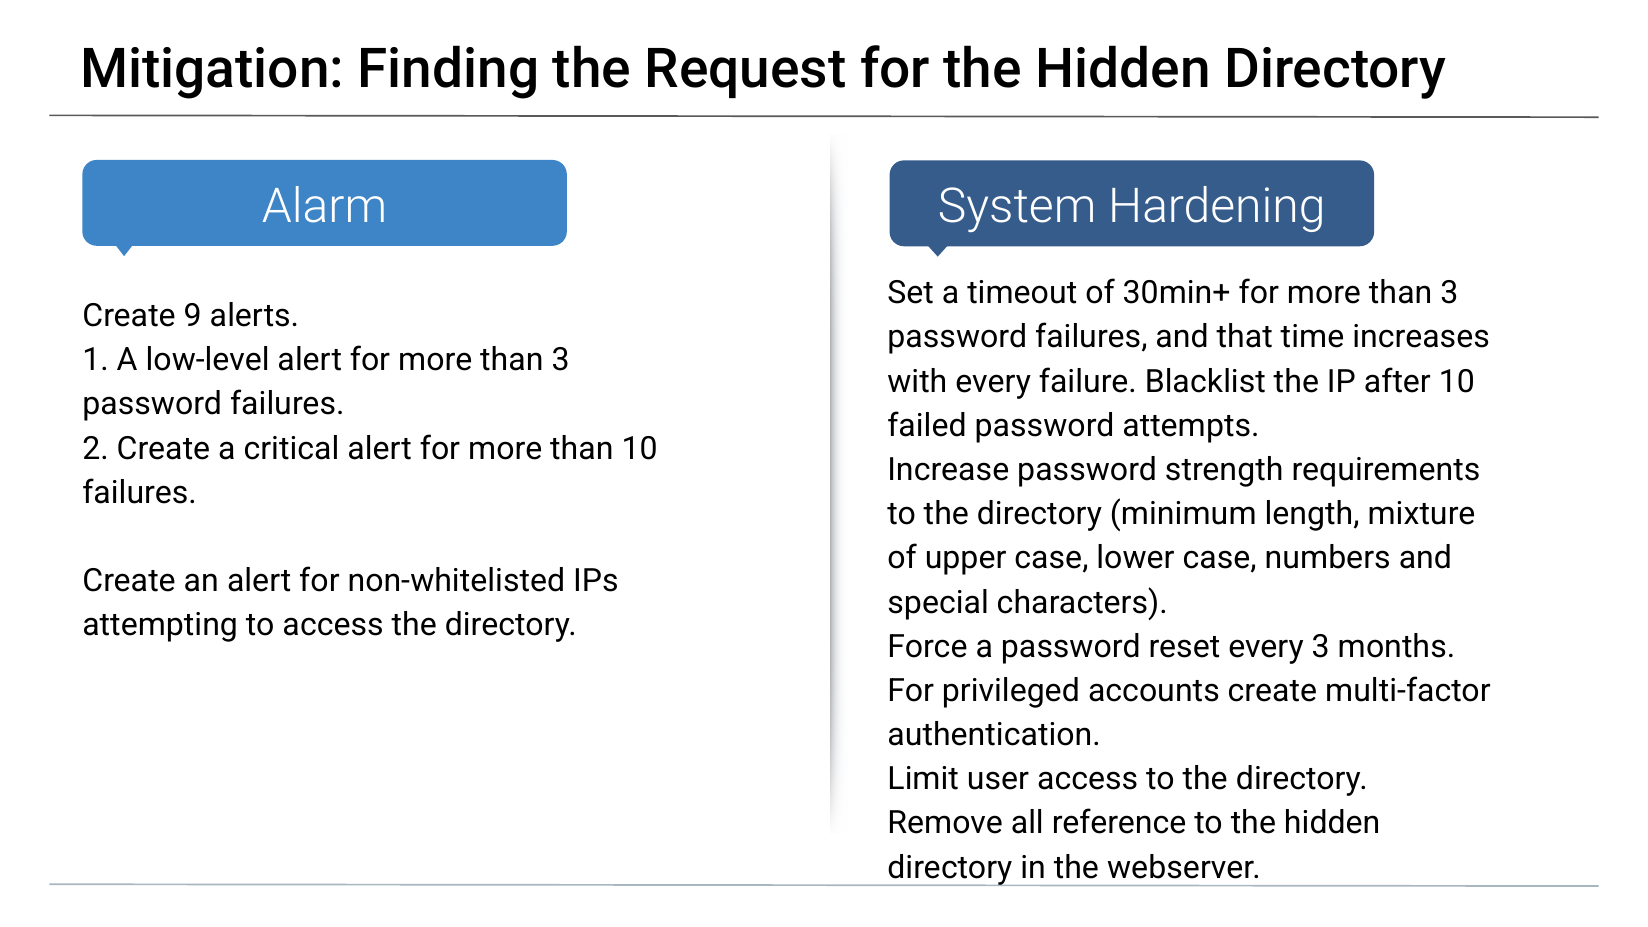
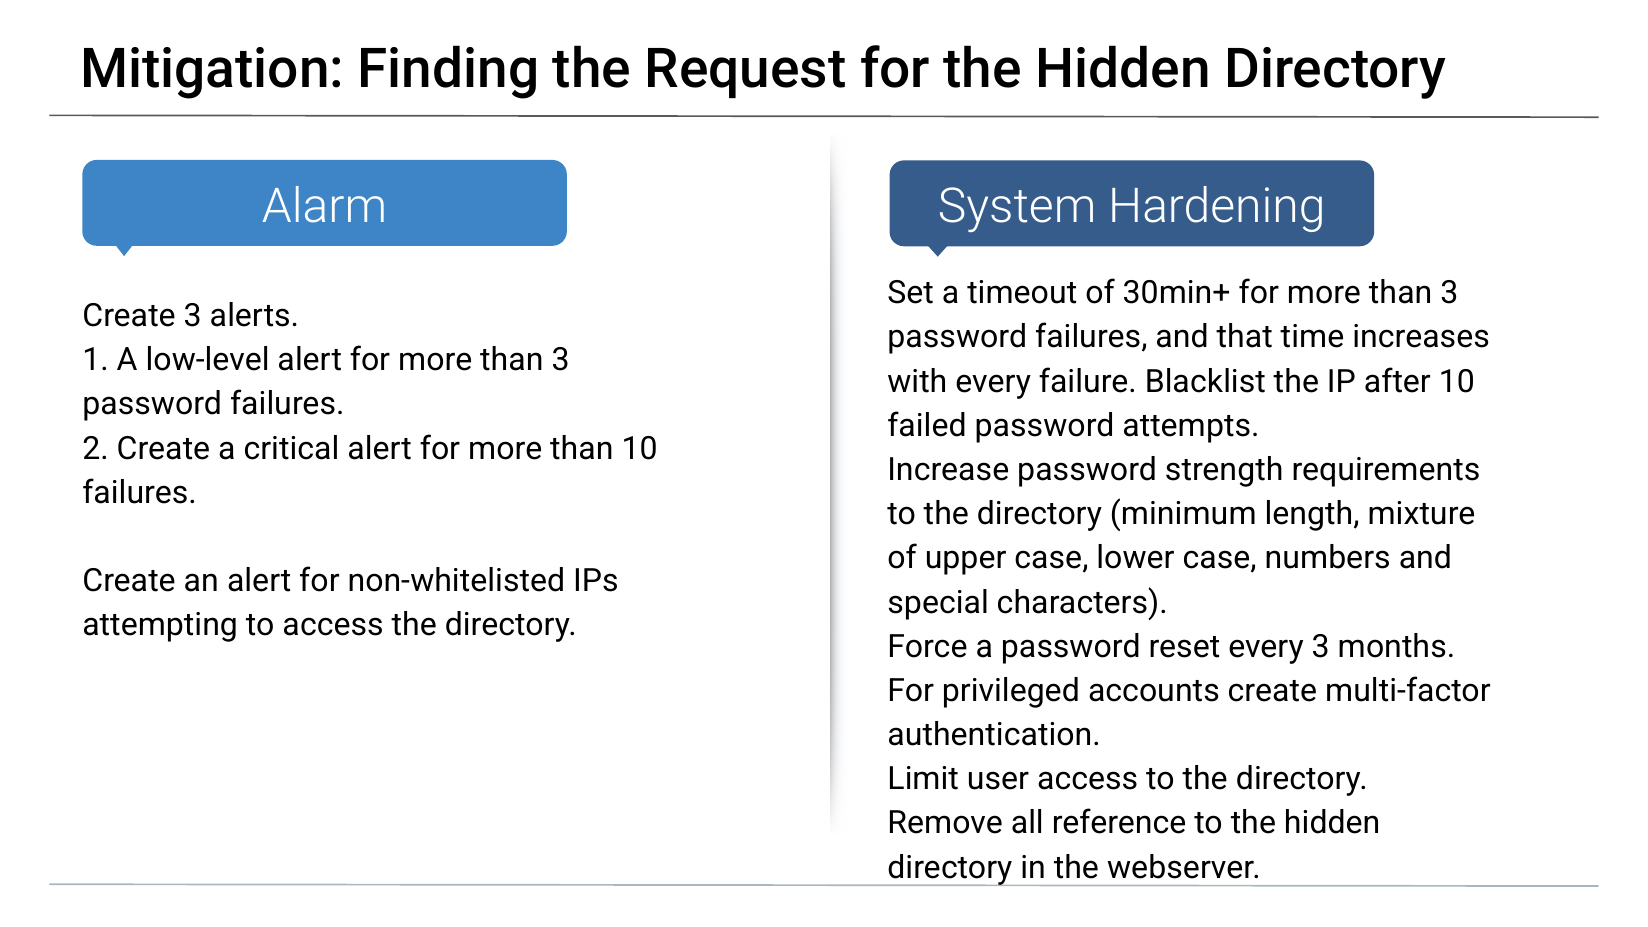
Create 9: 9 -> 3
